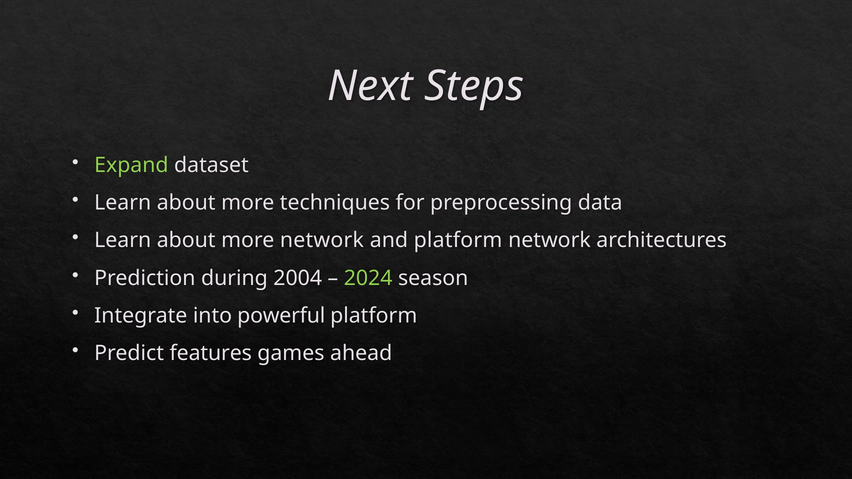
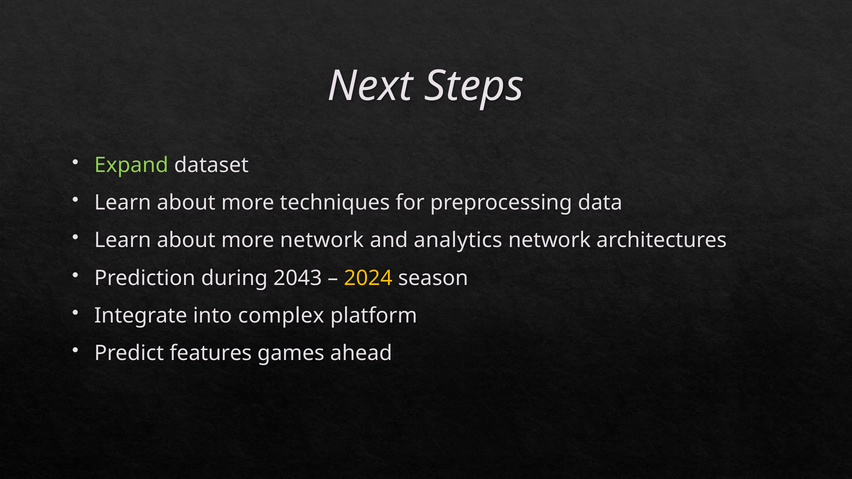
and platform: platform -> analytics
2004: 2004 -> 2043
2024 colour: light green -> yellow
powerful: powerful -> complex
